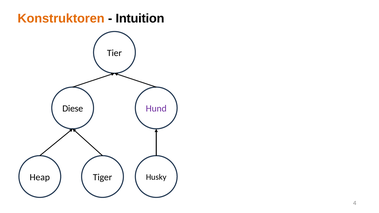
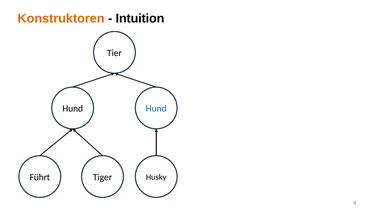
Diese at (73, 109): Diese -> Hund
Hund at (156, 109) colour: purple -> blue
Heap: Heap -> Führt
